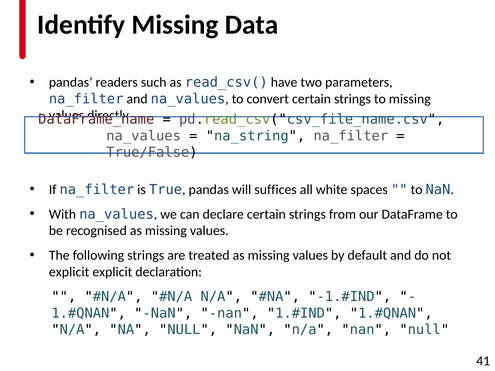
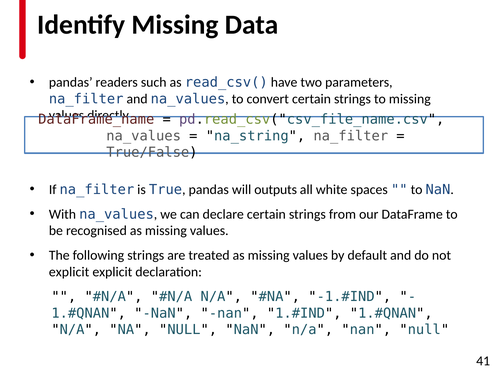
suffices: suffices -> outputs
